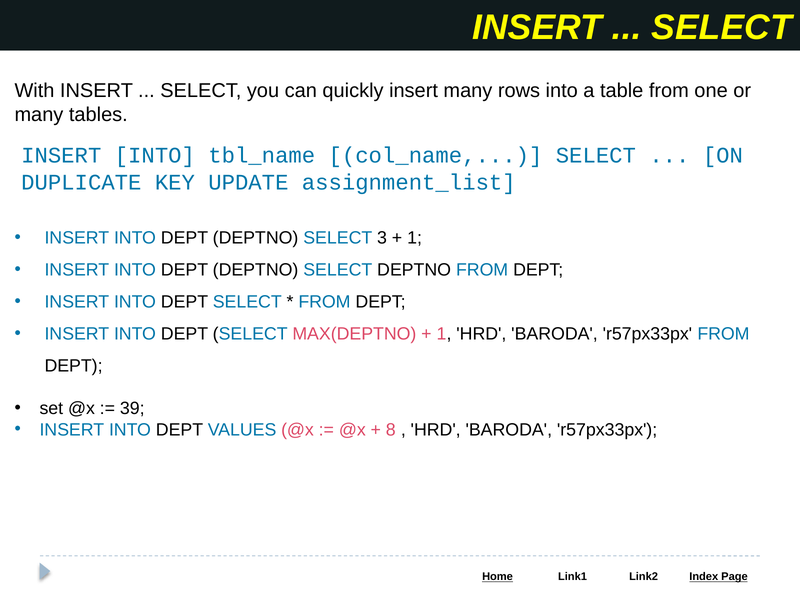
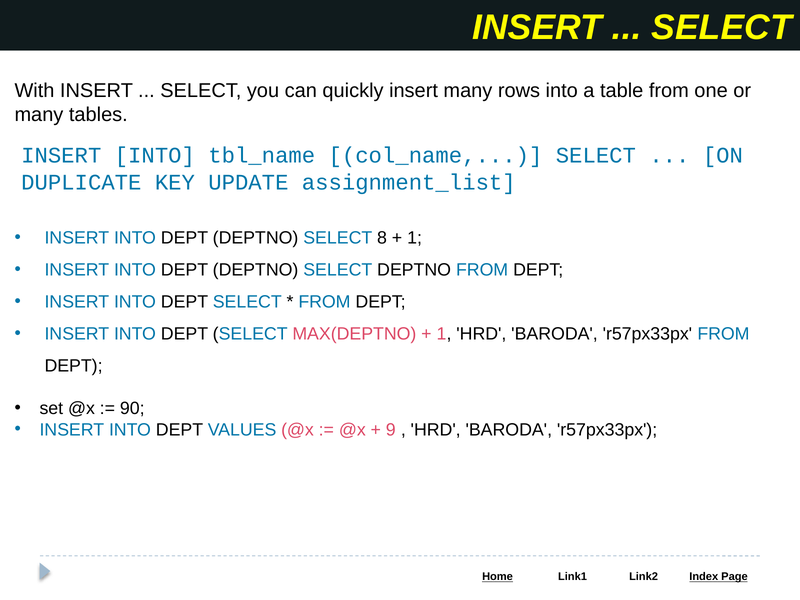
3: 3 -> 8
39: 39 -> 90
8: 8 -> 9
